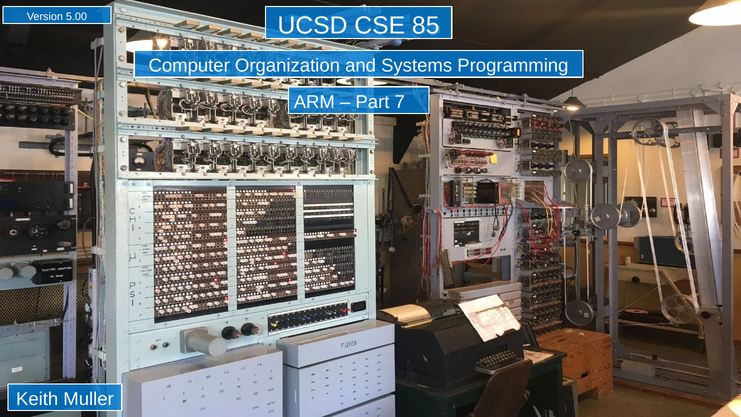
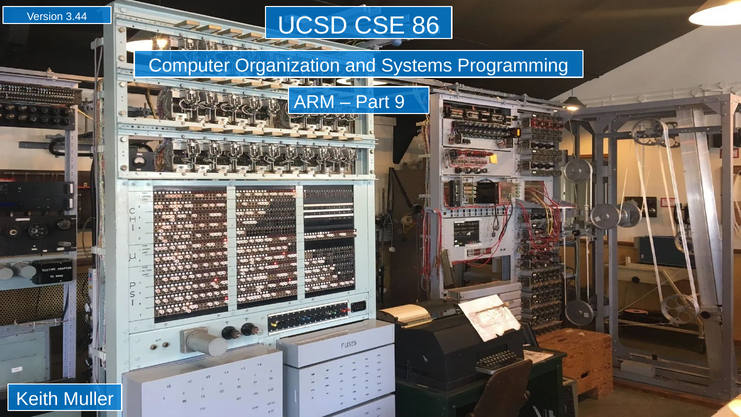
5.00: 5.00 -> 3.44
85: 85 -> 86
7: 7 -> 9
